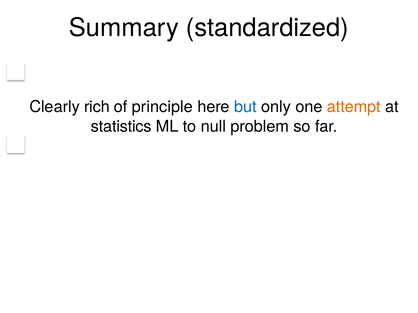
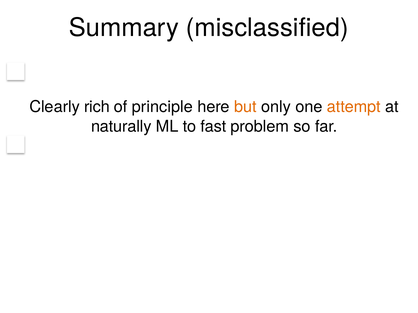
standardized: standardized -> misclassified
but colour: blue -> orange
statistics: statistics -> naturally
null: null -> fast
